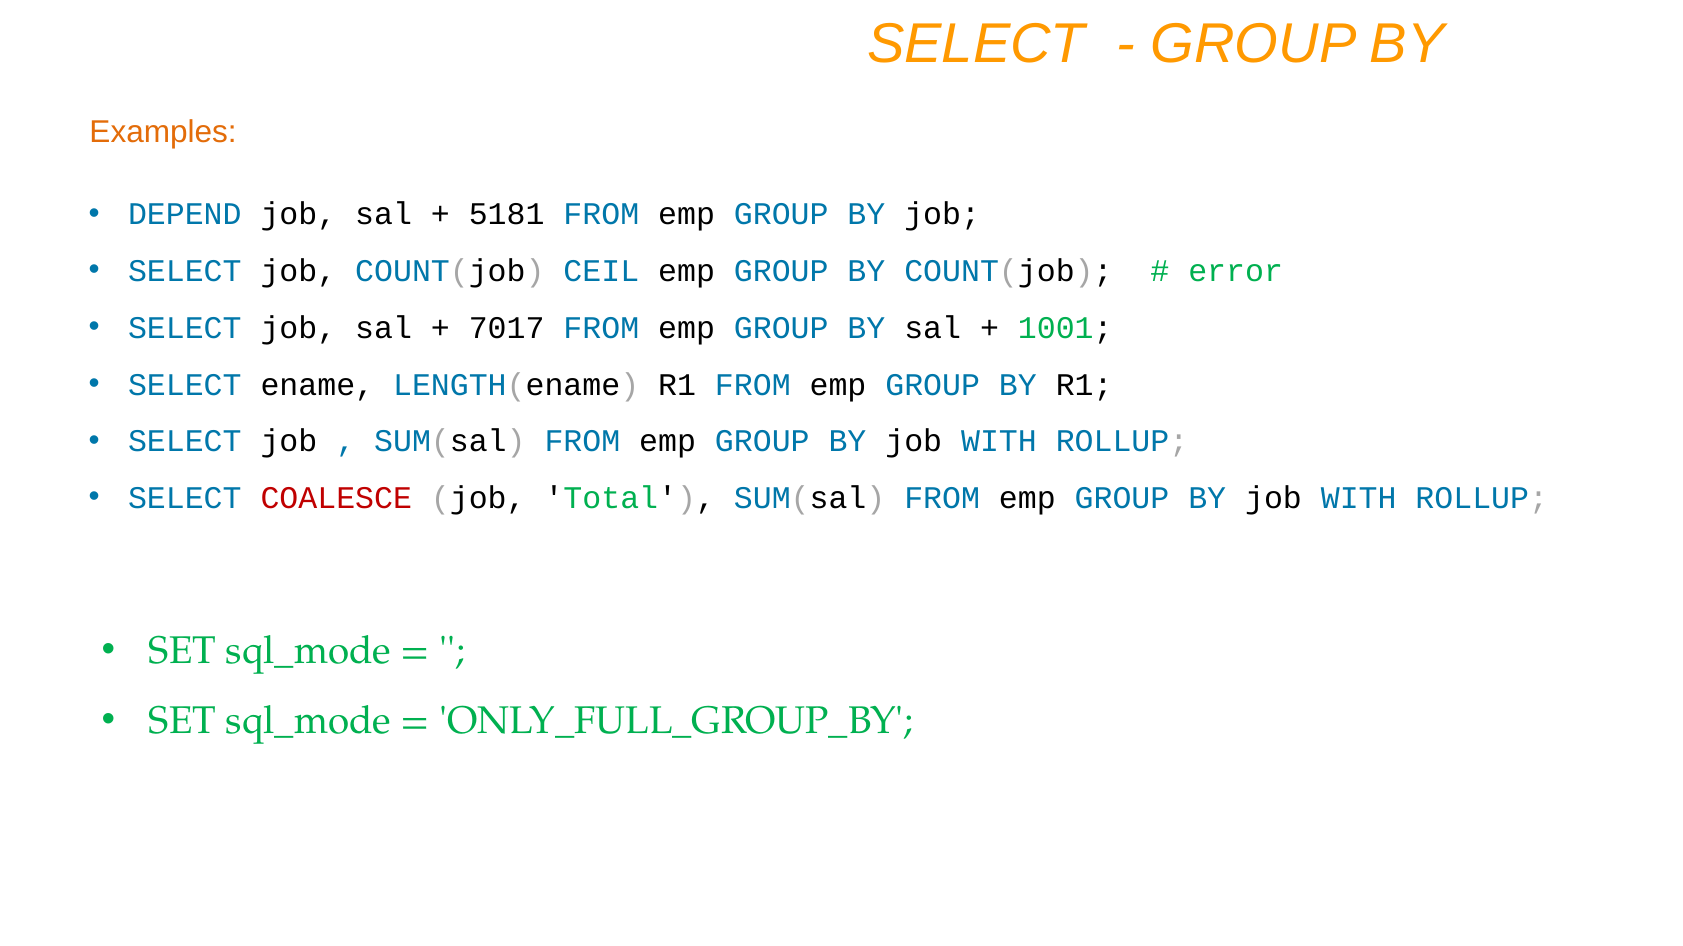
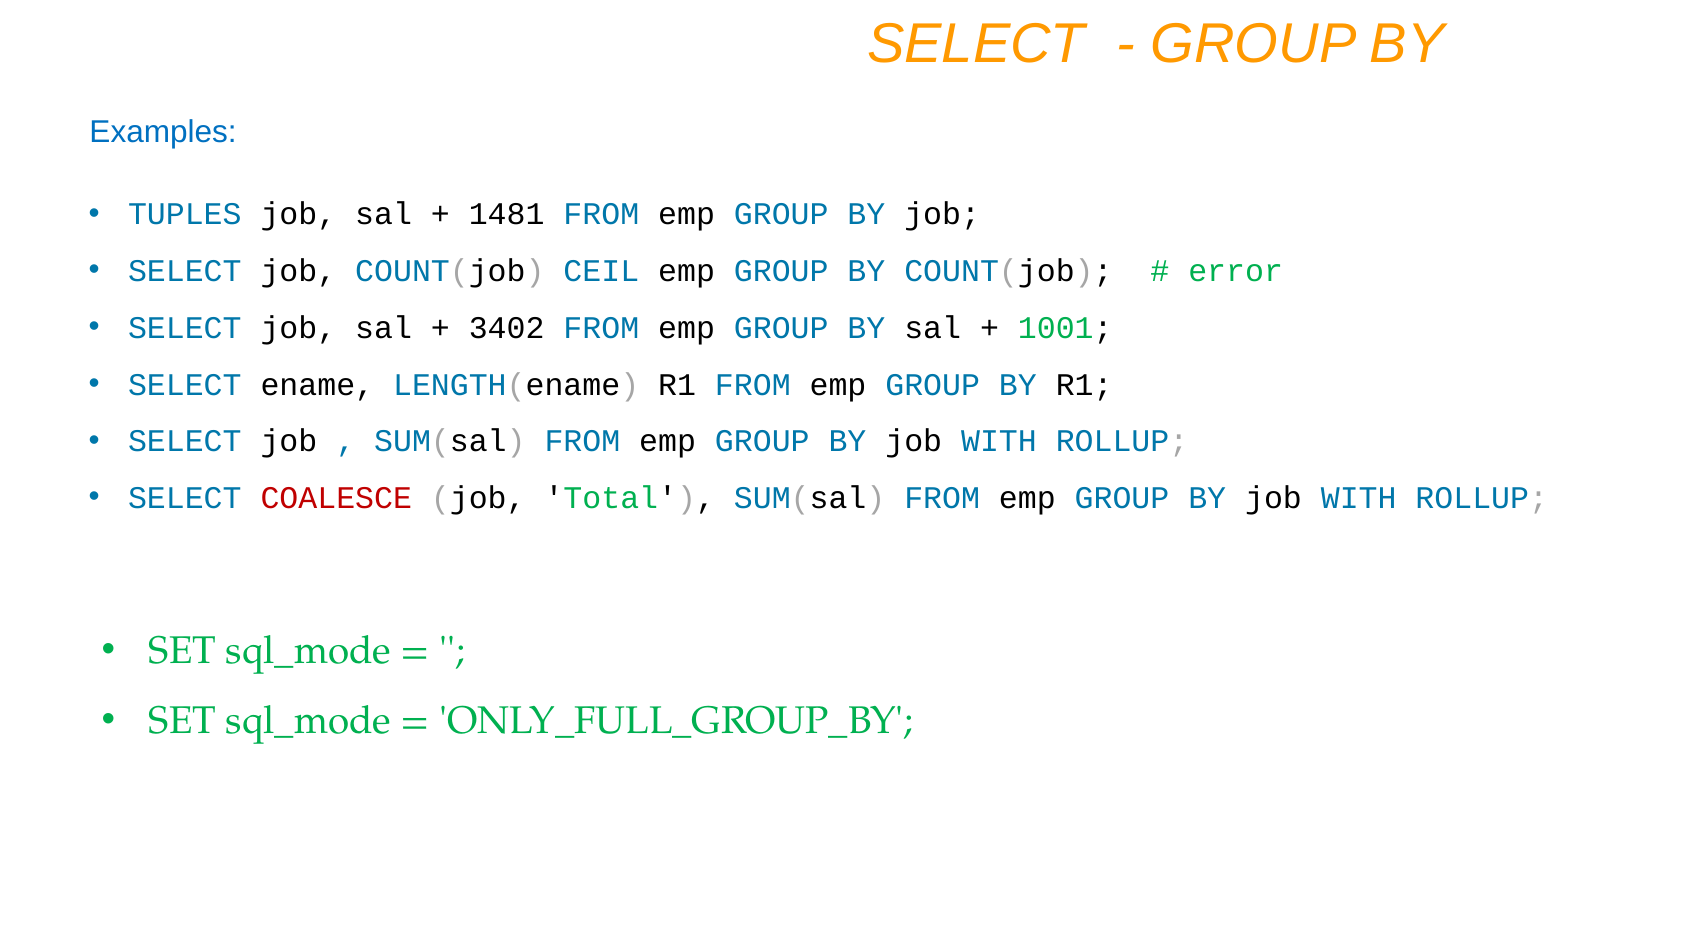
Examples colour: orange -> blue
DEPEND: DEPEND -> TUPLES
5181: 5181 -> 1481
7017: 7017 -> 3402
